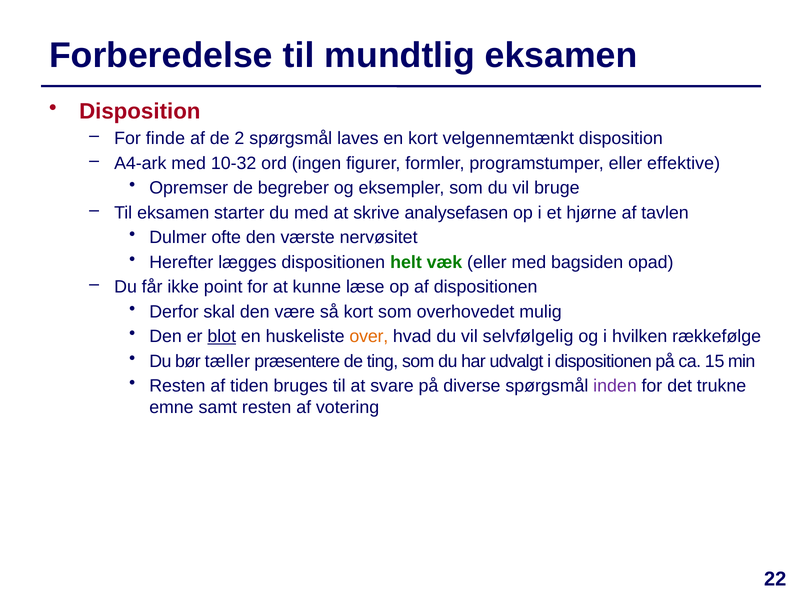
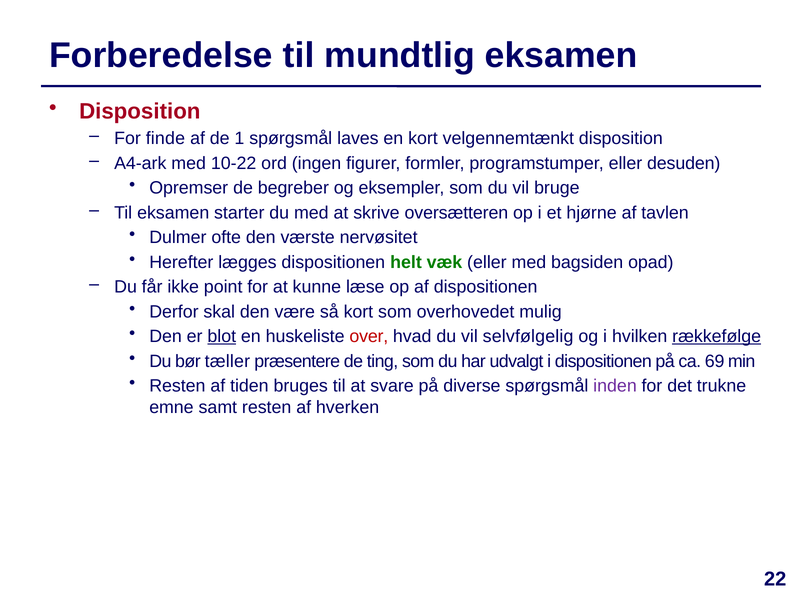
2: 2 -> 1
10-32: 10-32 -> 10-22
effektive: effektive -> desuden
analysefasen: analysefasen -> oversætteren
over colour: orange -> red
rækkefølge underline: none -> present
15: 15 -> 69
votering: votering -> hverken
